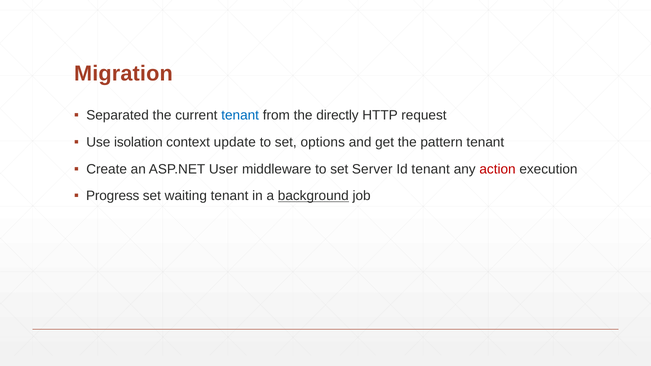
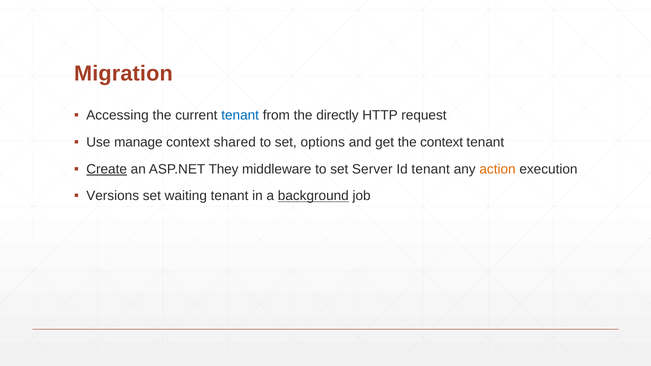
Separated: Separated -> Accessing
isolation: isolation -> manage
update: update -> shared
the pattern: pattern -> context
Create underline: none -> present
User: User -> They
action colour: red -> orange
Progress: Progress -> Versions
